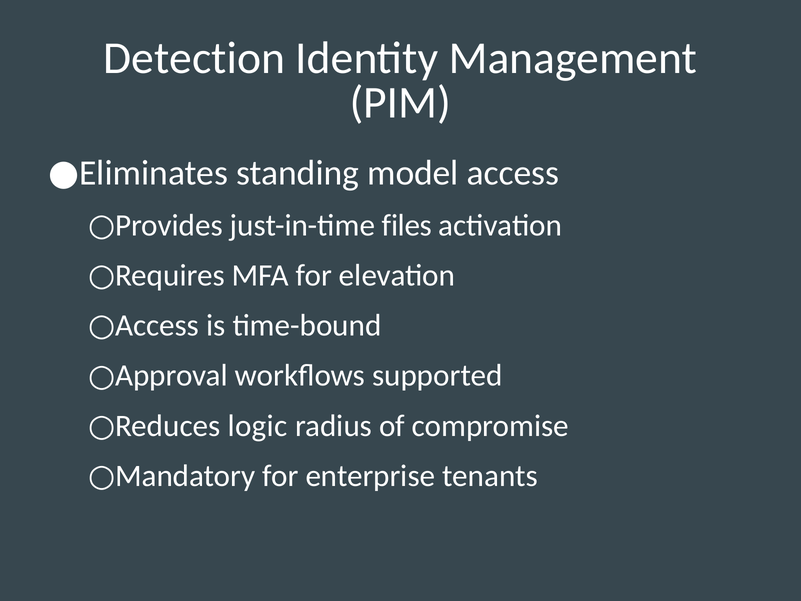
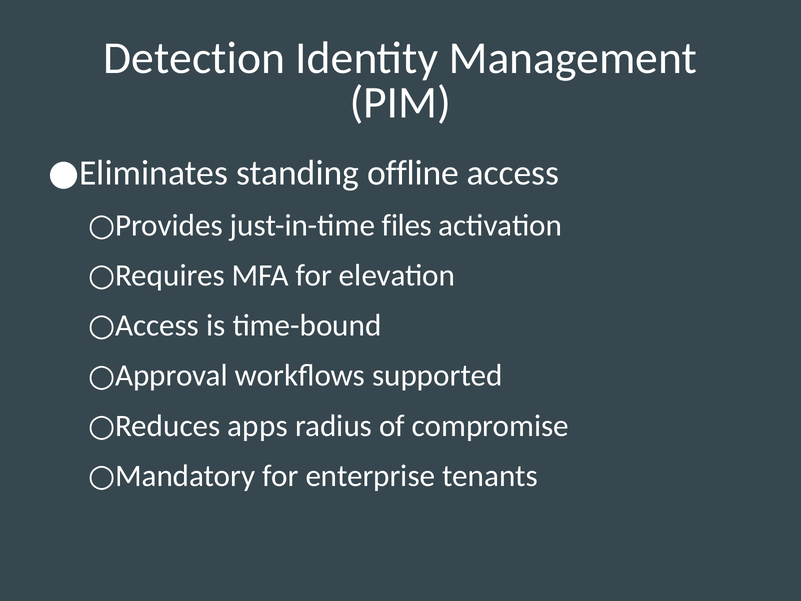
model: model -> offline
logic: logic -> apps
